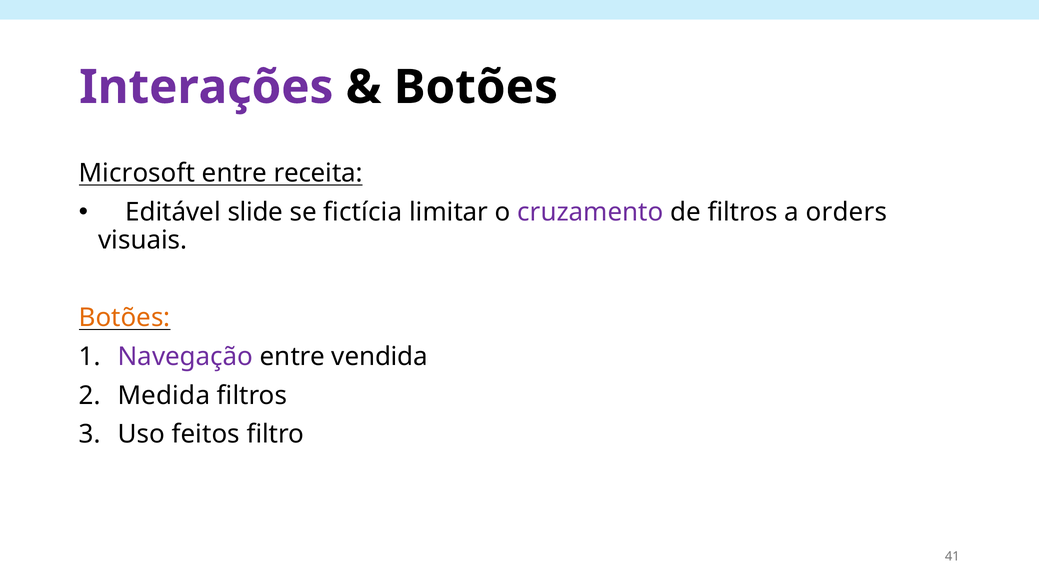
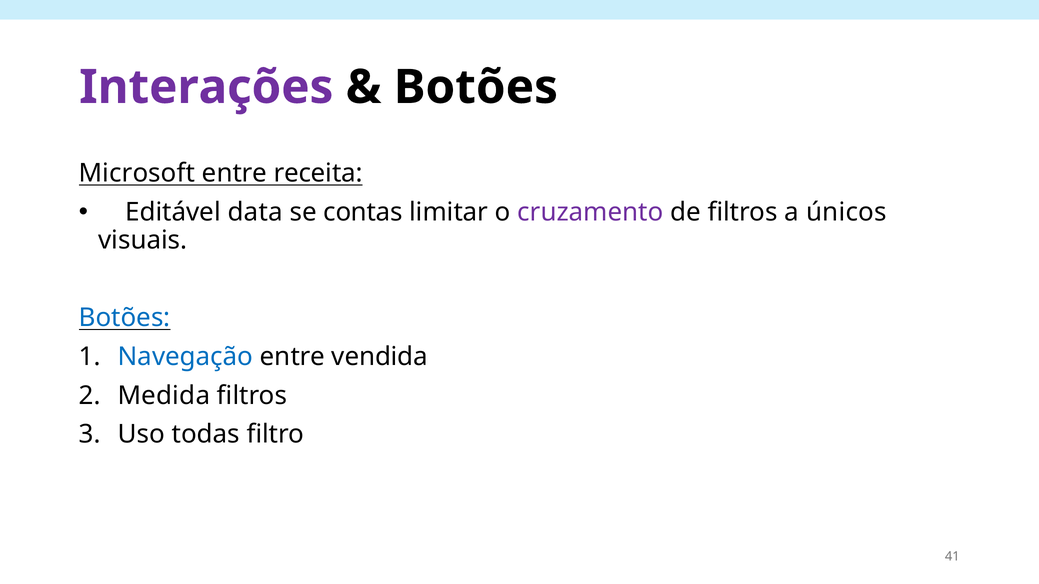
slide: slide -> data
fictícia: fictícia -> contas
orders: orders -> únicos
Botões at (125, 318) colour: orange -> blue
Navegação colour: purple -> blue
feitos: feitos -> todas
